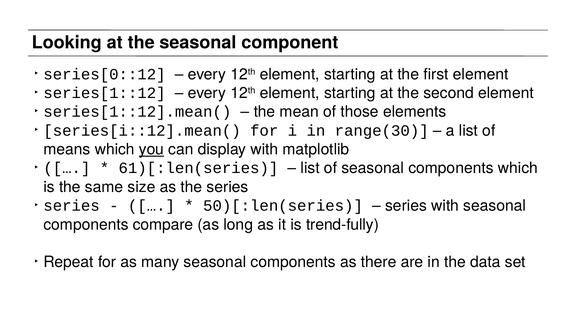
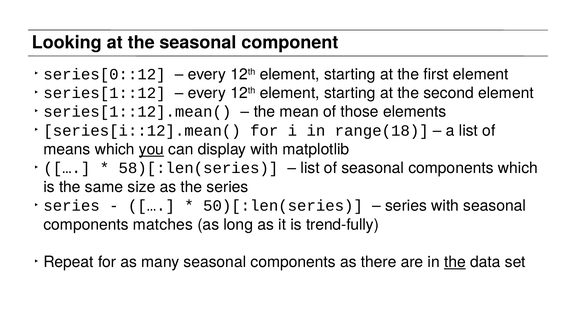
range(30: range(30 -> range(18
61)[:len(series: 61)[:len(series -> 58)[:len(series
compare: compare -> matches
the at (455, 262) underline: none -> present
